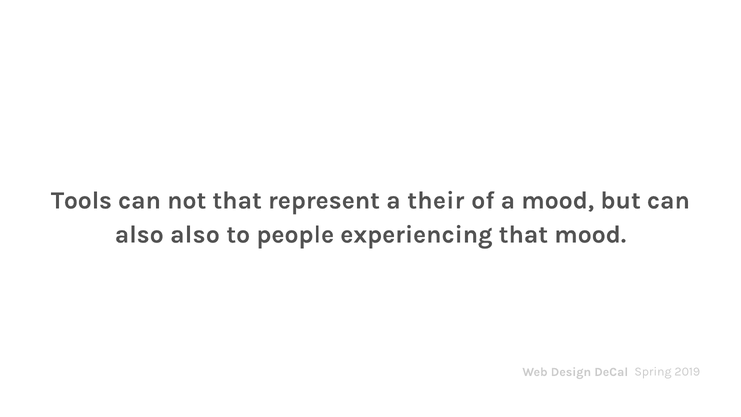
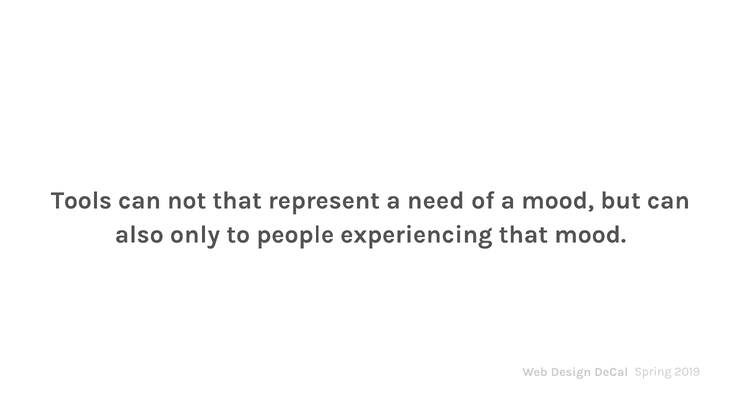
their: their -> need
also also: also -> only
